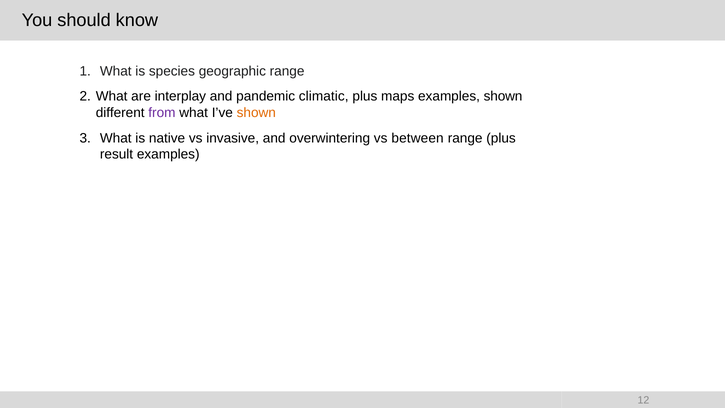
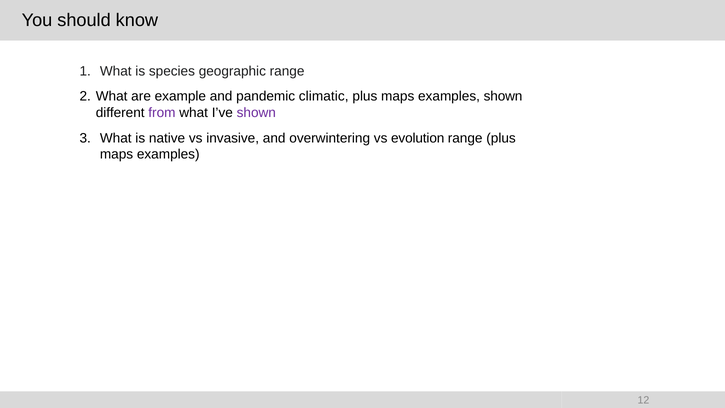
interplay: interplay -> example
shown at (256, 113) colour: orange -> purple
between: between -> evolution
result at (117, 154): result -> maps
